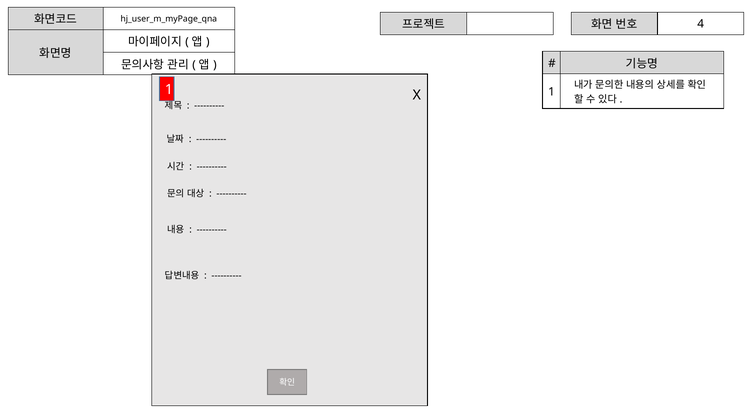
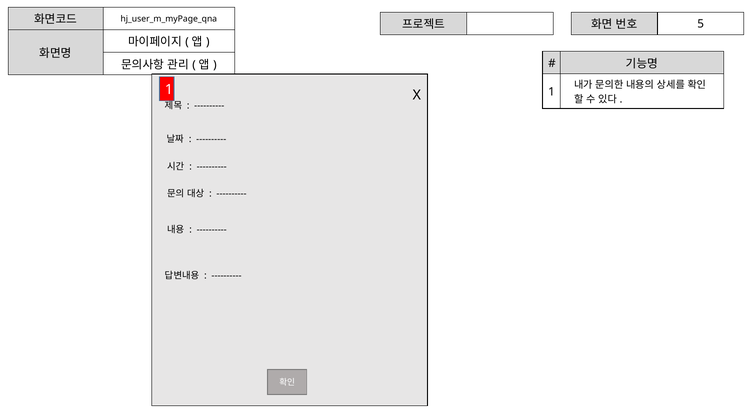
4: 4 -> 5
